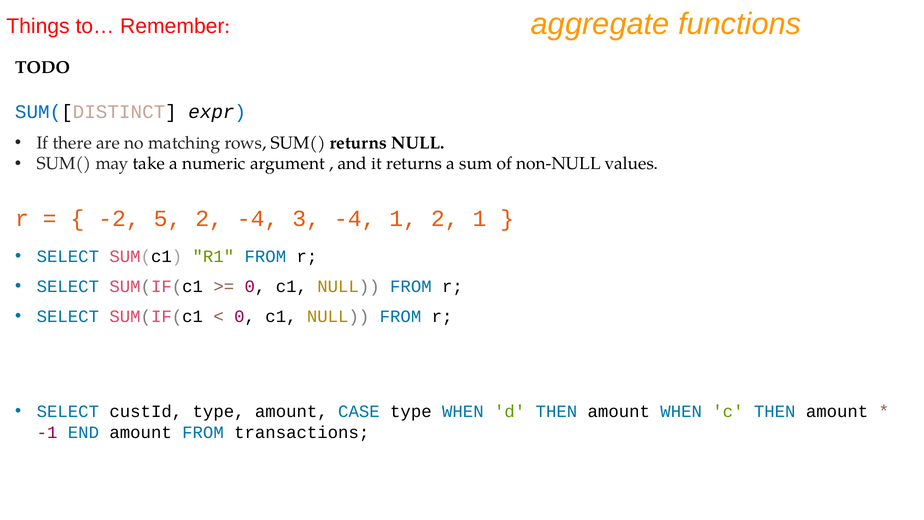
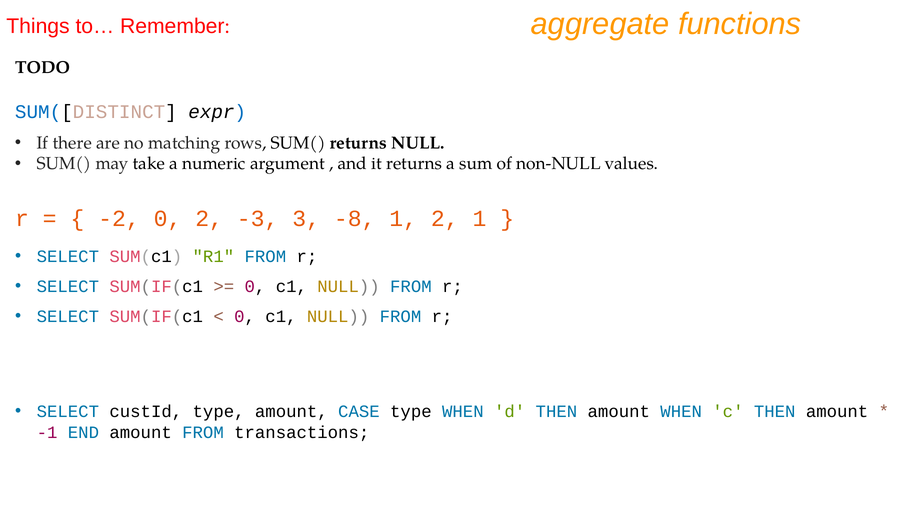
-2 5: 5 -> 0
2 -4: -4 -> -3
3 -4: -4 -> -8
